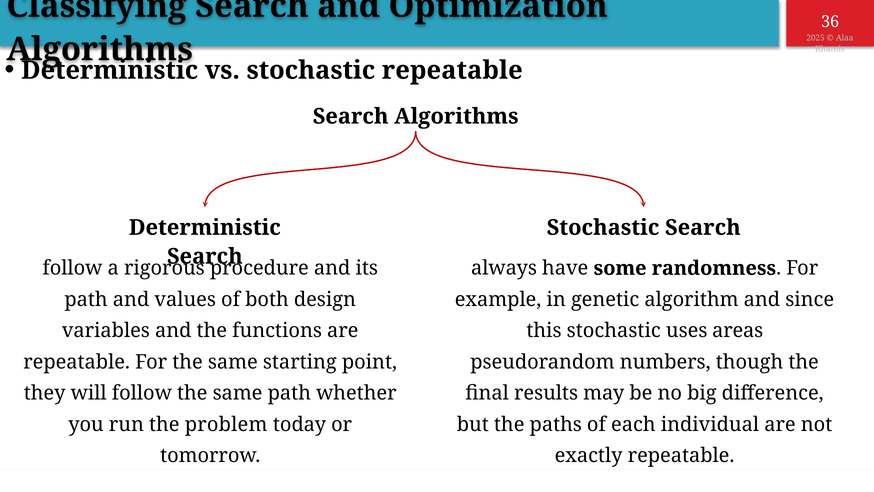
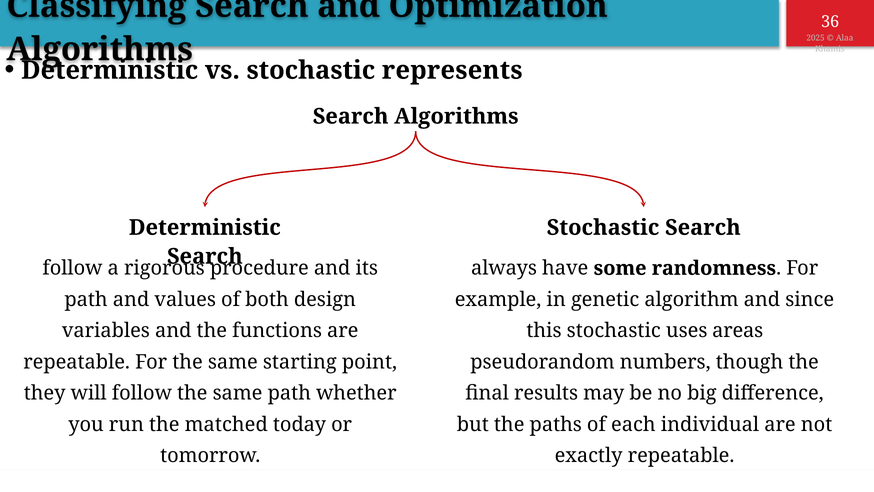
stochastic repeatable: repeatable -> represents
problem: problem -> matched
